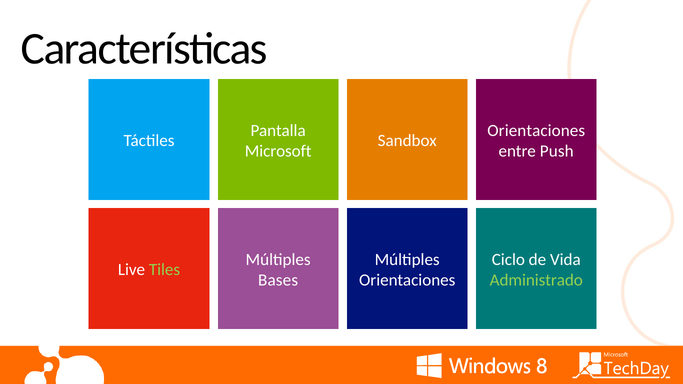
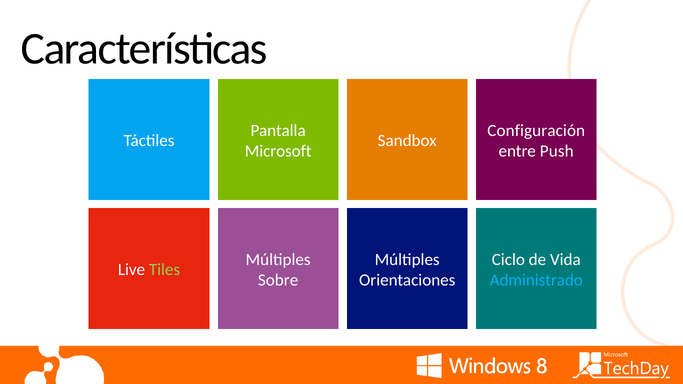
Orientaciones at (536, 130): Orientaciones -> Configuración
Bases: Bases -> Sobre
Administrado colour: light green -> light blue
